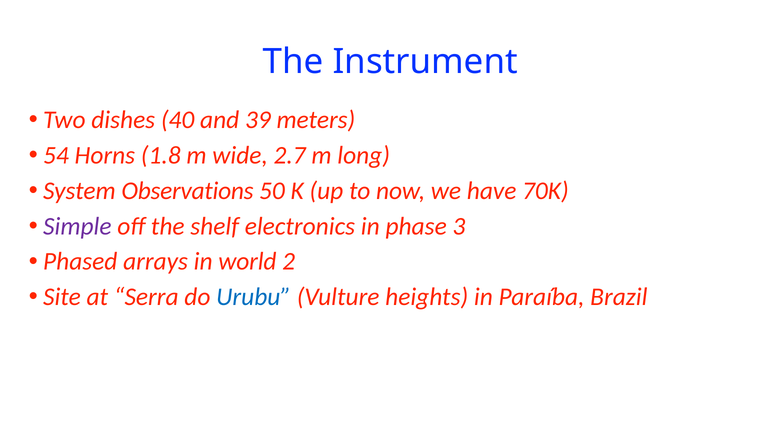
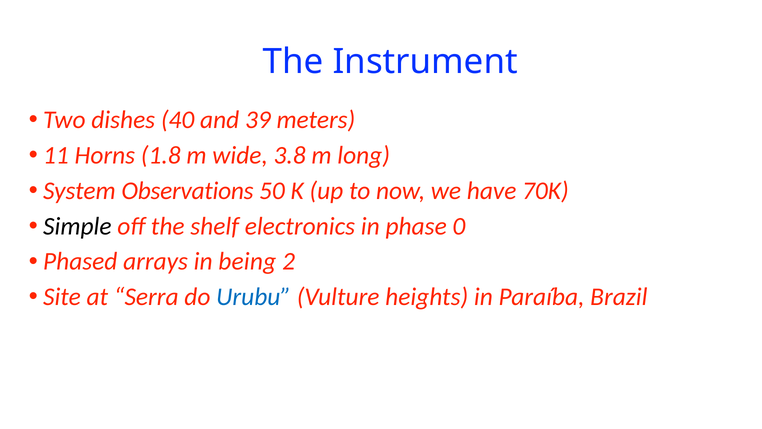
54: 54 -> 11
2.7: 2.7 -> 3.8
Simple colour: purple -> black
3: 3 -> 0
world: world -> being
